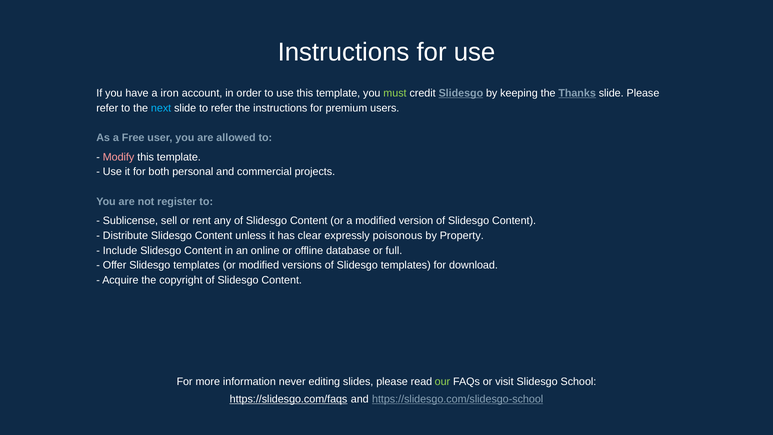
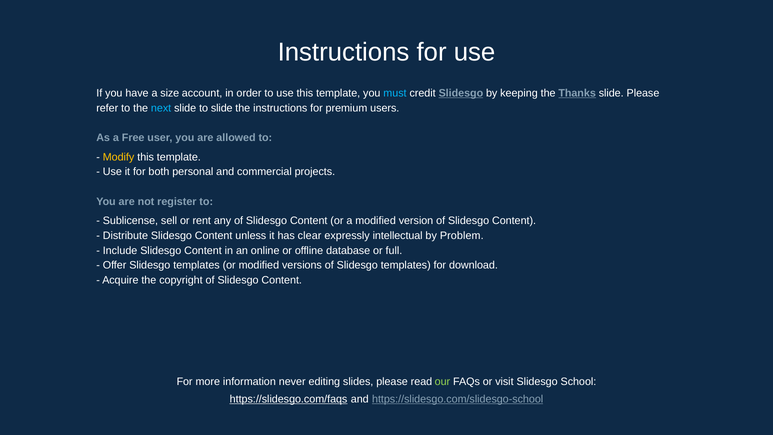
iron: iron -> size
must colour: light green -> light blue
to refer: refer -> slide
Modify colour: pink -> yellow
poisonous: poisonous -> intellectual
Property: Property -> Problem
